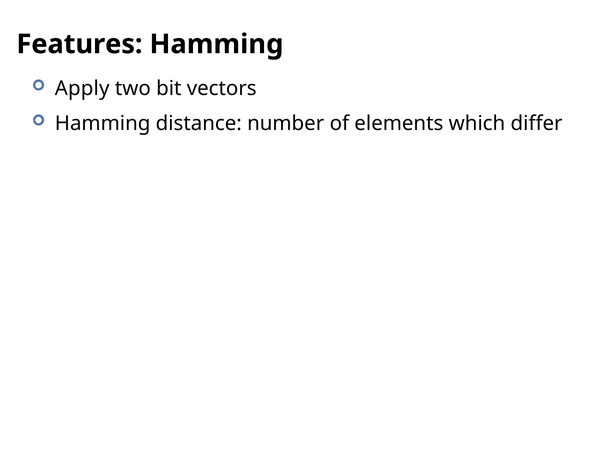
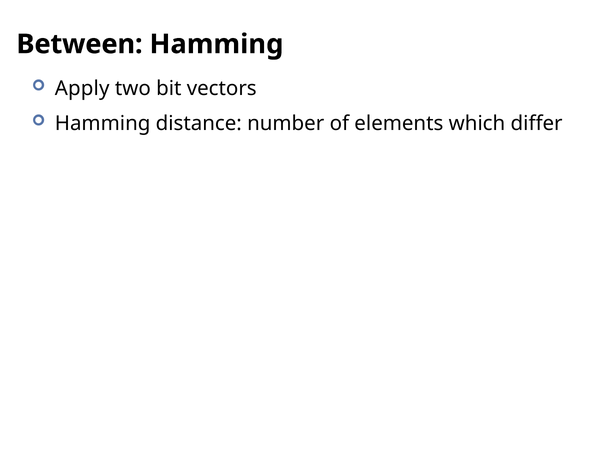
Features: Features -> Between
